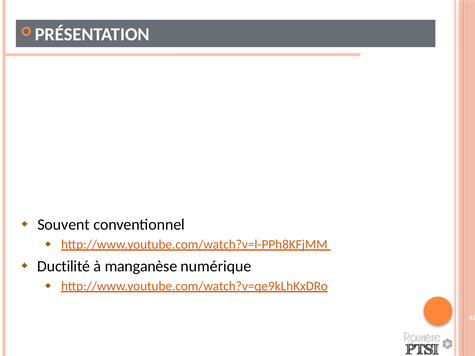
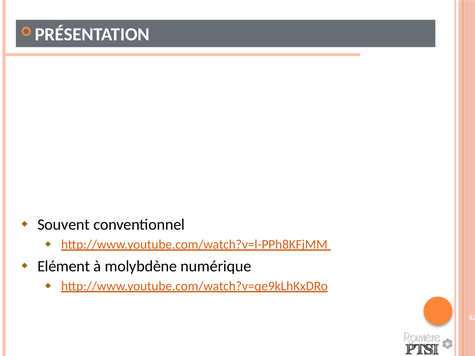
Ductilité: Ductilité -> Elément
manganèse: manganèse -> molybdène
